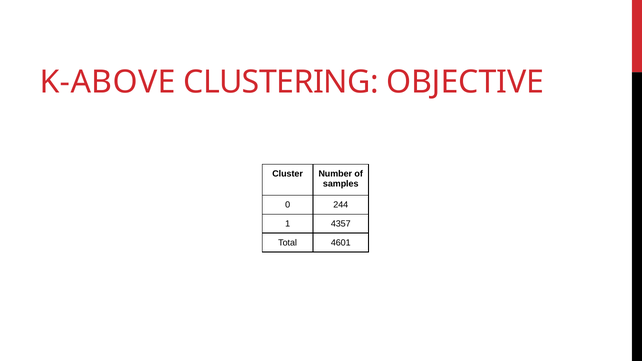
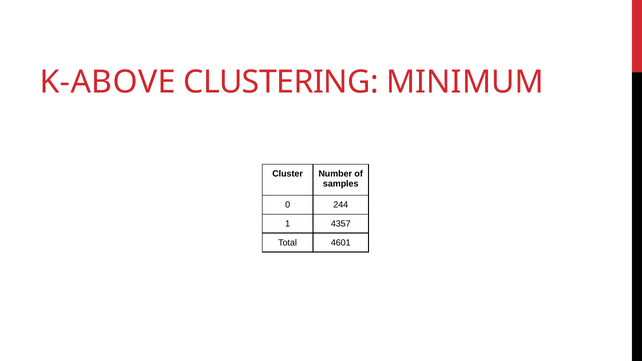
OBJECTIVE: OBJECTIVE -> MINIMUM
